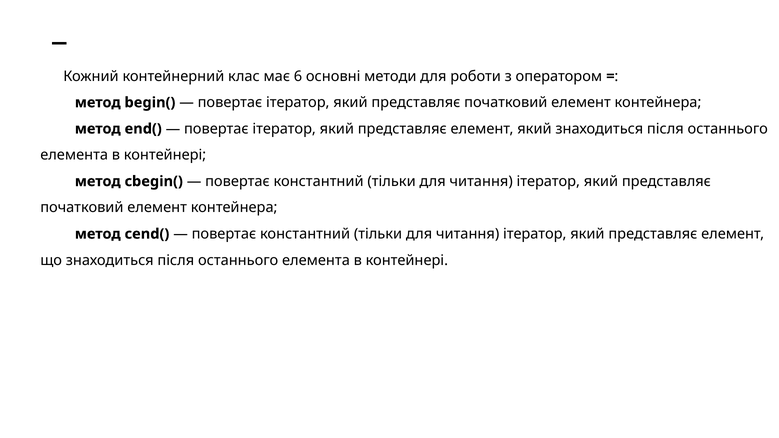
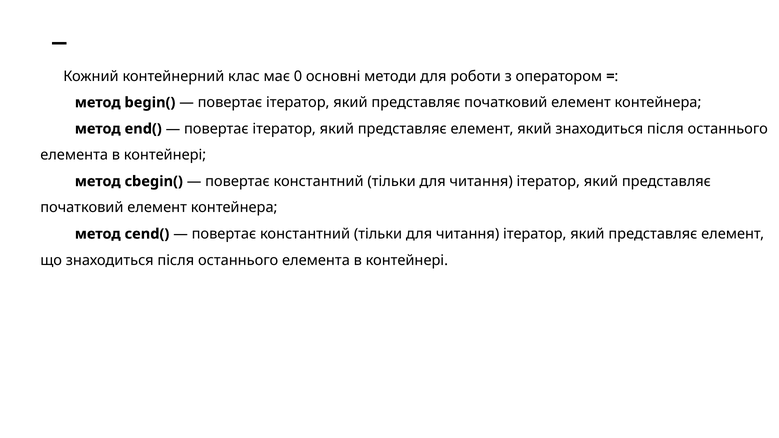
6: 6 -> 0
